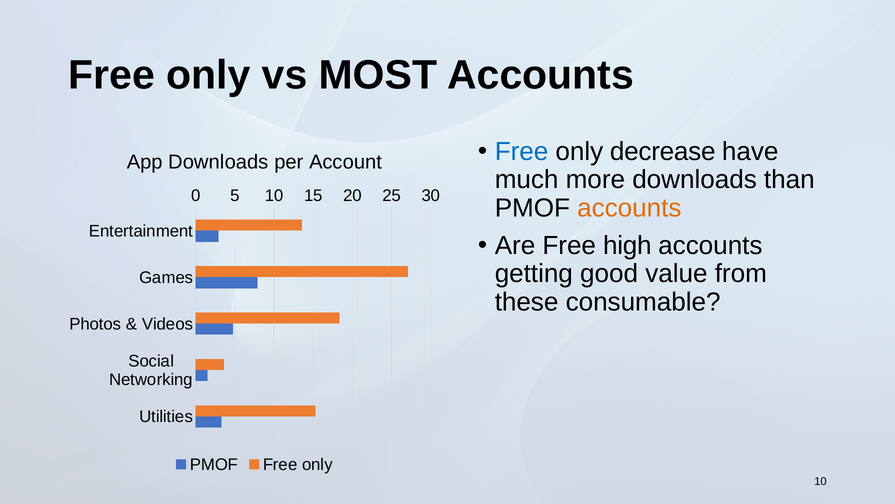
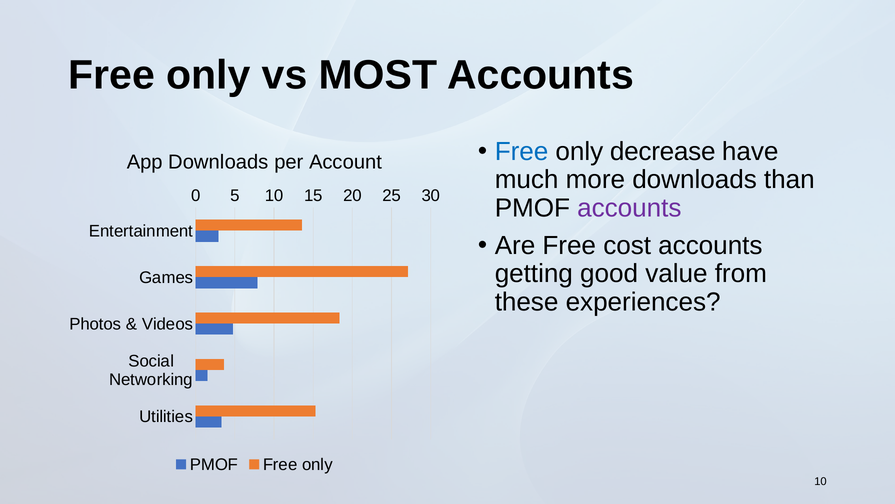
accounts at (629, 208) colour: orange -> purple
high: high -> cost
consumable: consumable -> experiences
